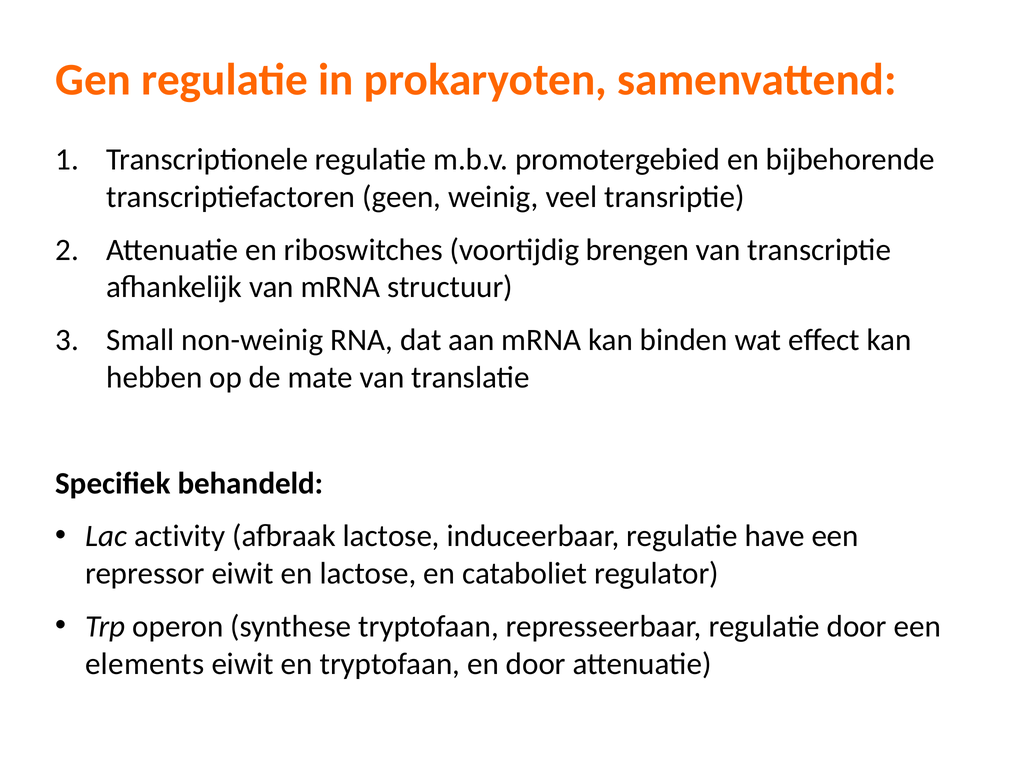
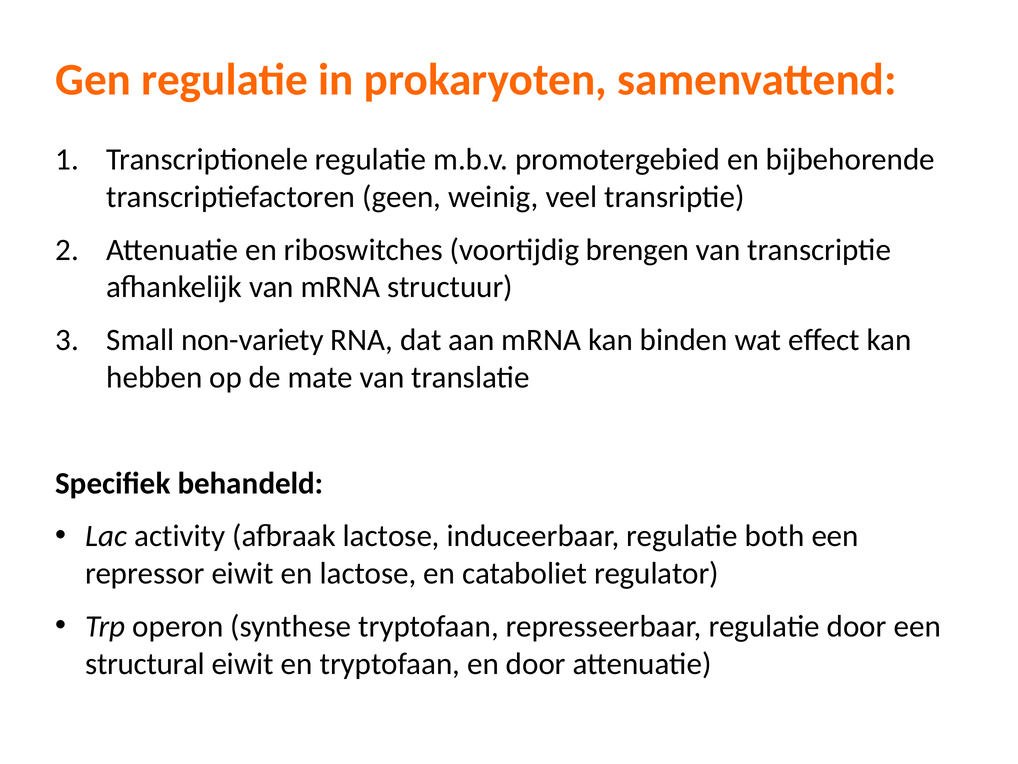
non-weinig: non-weinig -> non-variety
have: have -> both
elements: elements -> structural
